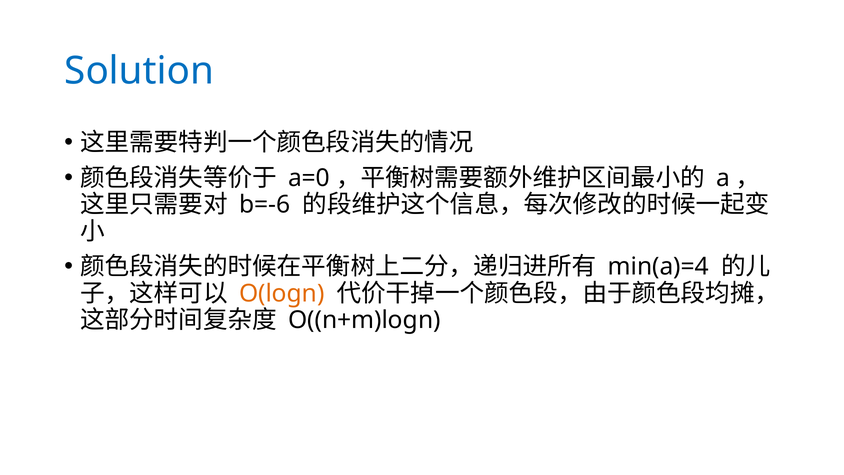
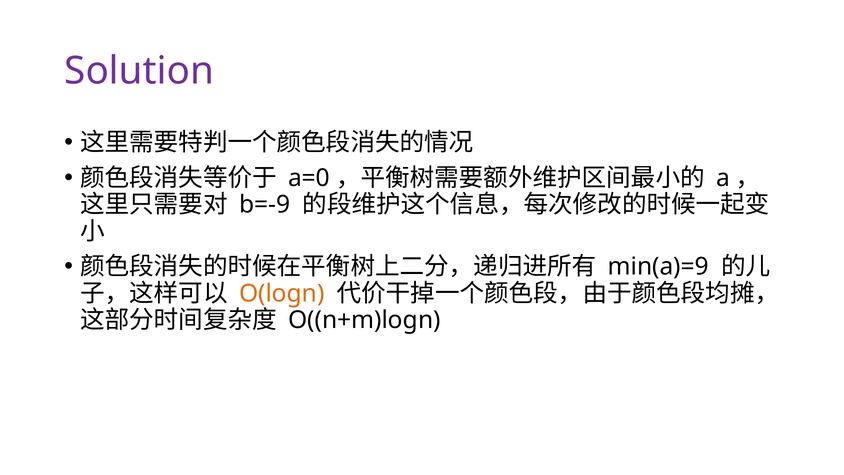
Solution colour: blue -> purple
b=-6: b=-6 -> b=-9
min(a)=4: min(a)=4 -> min(a)=9
